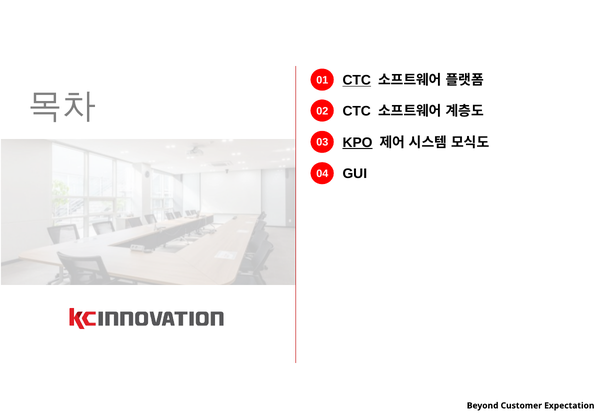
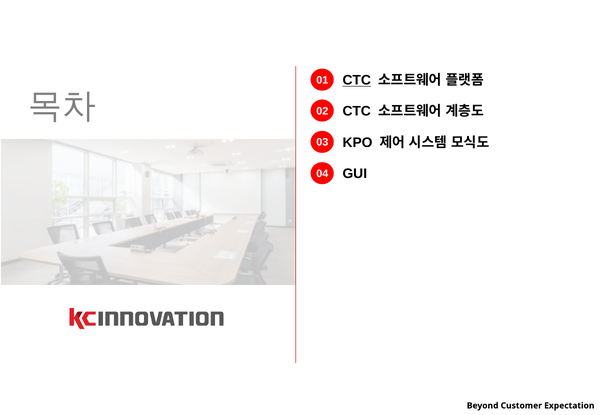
KPO underline: present -> none
